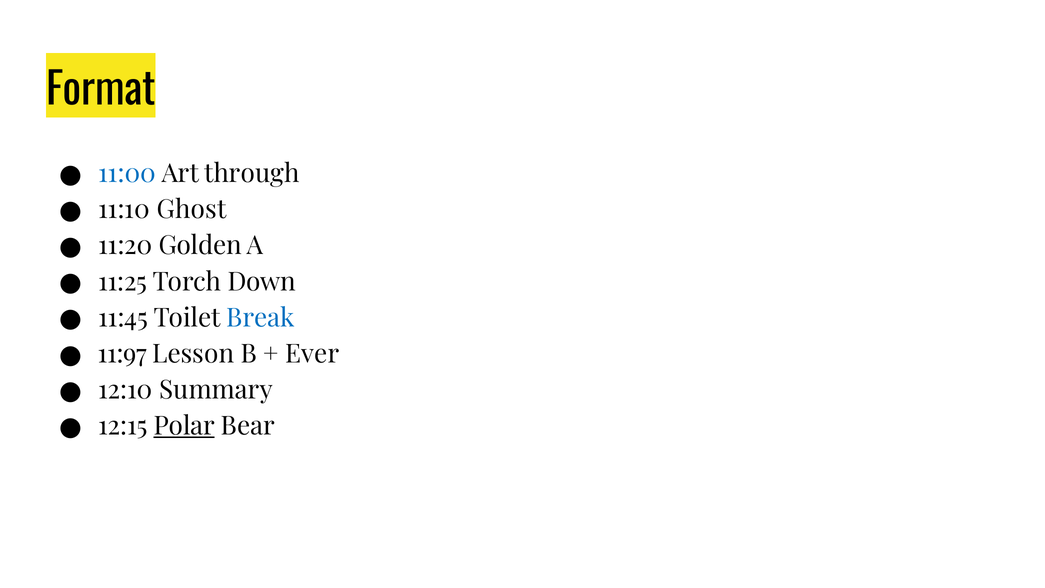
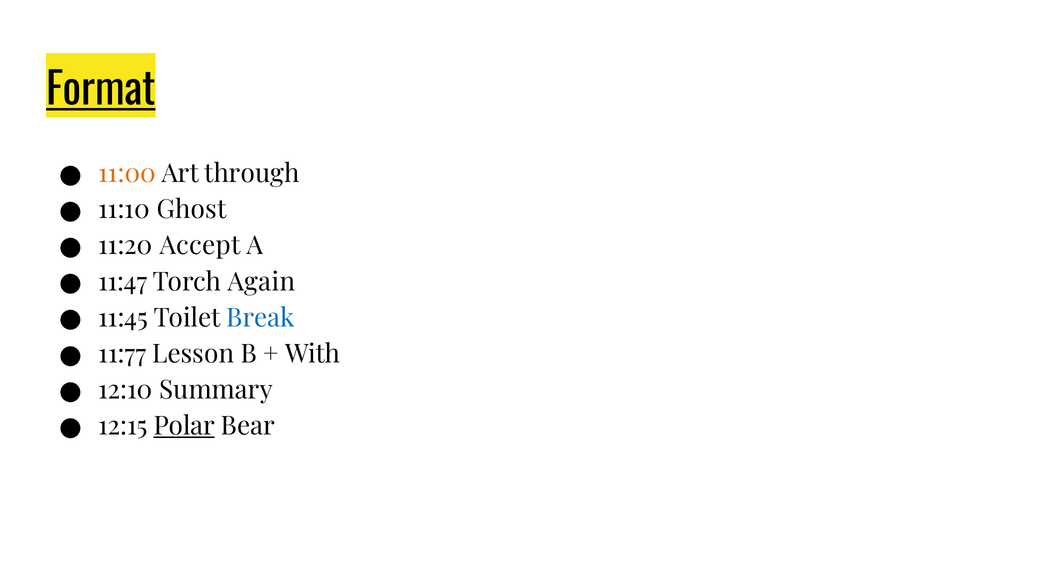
Format underline: none -> present
11:00 colour: blue -> orange
Golden: Golden -> Accept
11:25: 11:25 -> 11:47
Down: Down -> Again
11:97: 11:97 -> 11:77
Ever: Ever -> With
